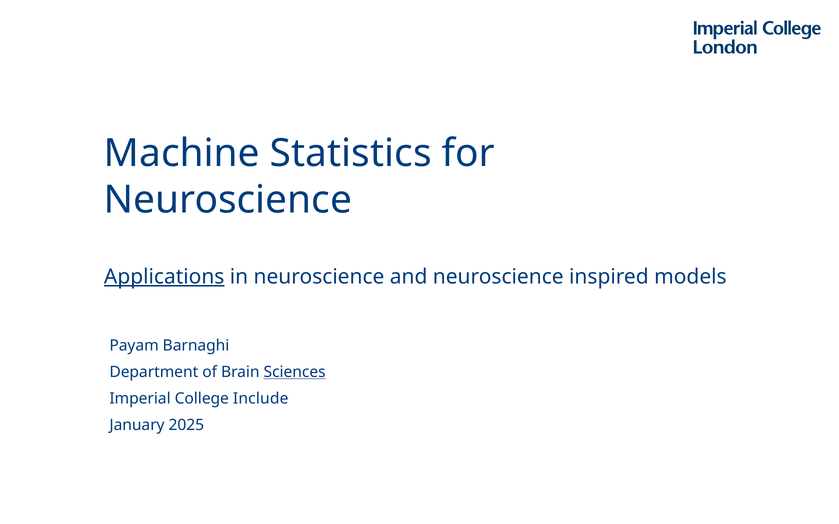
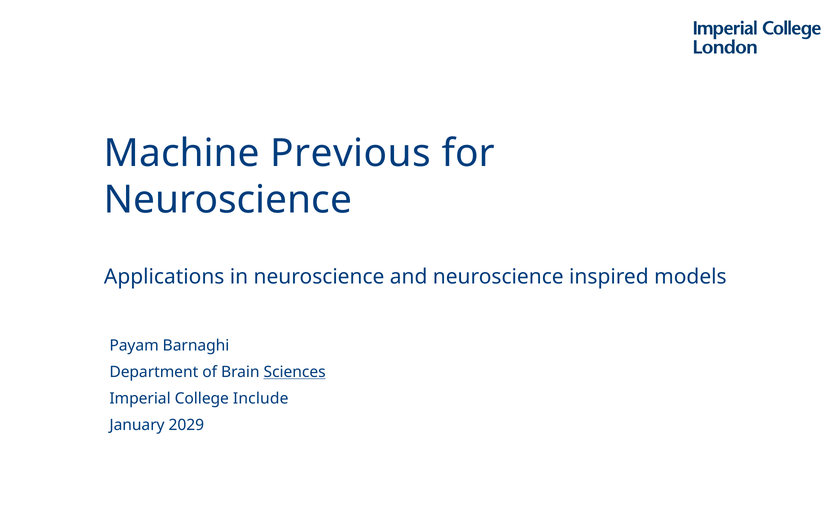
Statistics: Statistics -> Previous
Applications underline: present -> none
2025: 2025 -> 2029
